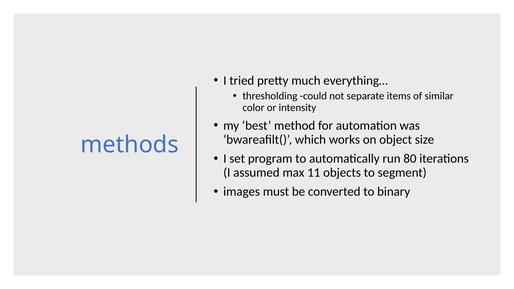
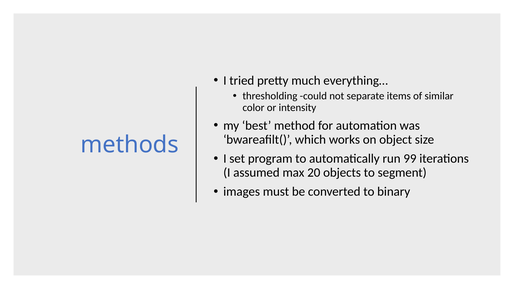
80: 80 -> 99
11: 11 -> 20
